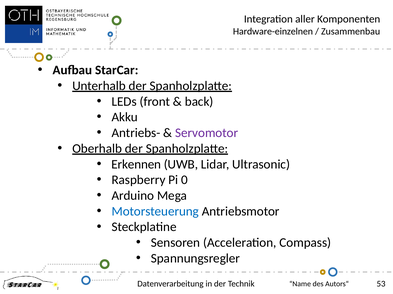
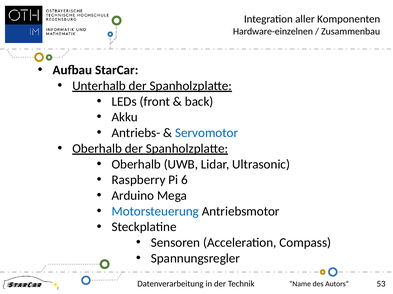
Servomotor colour: purple -> blue
Erkennen at (136, 165): Erkennen -> Oberhalb
0: 0 -> 6
